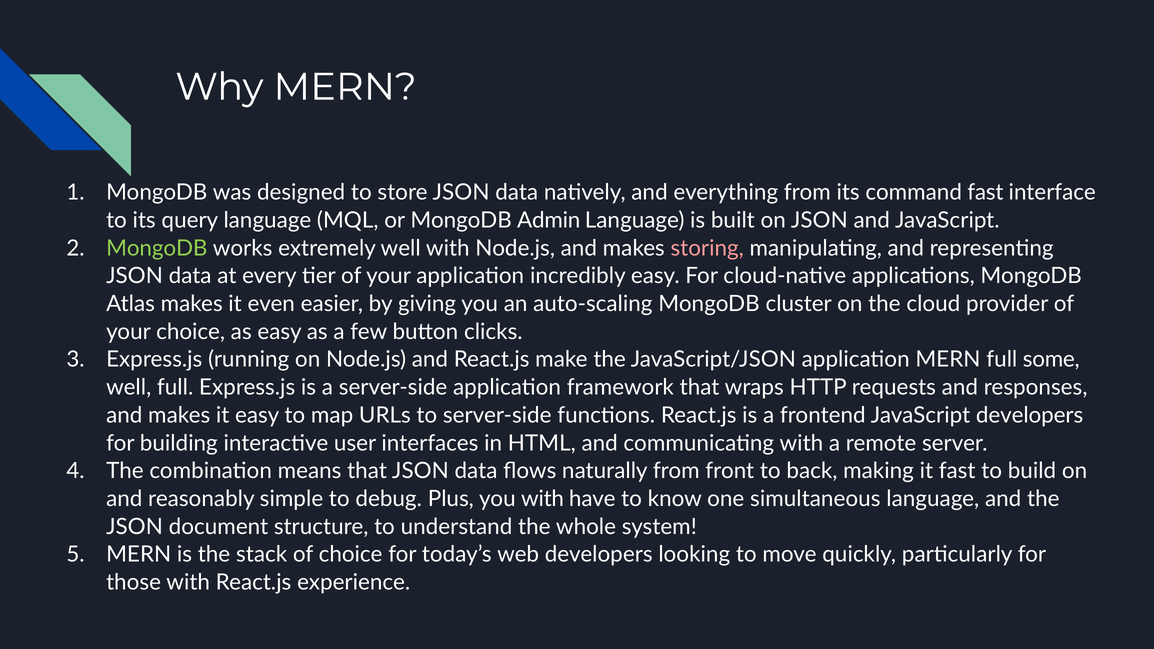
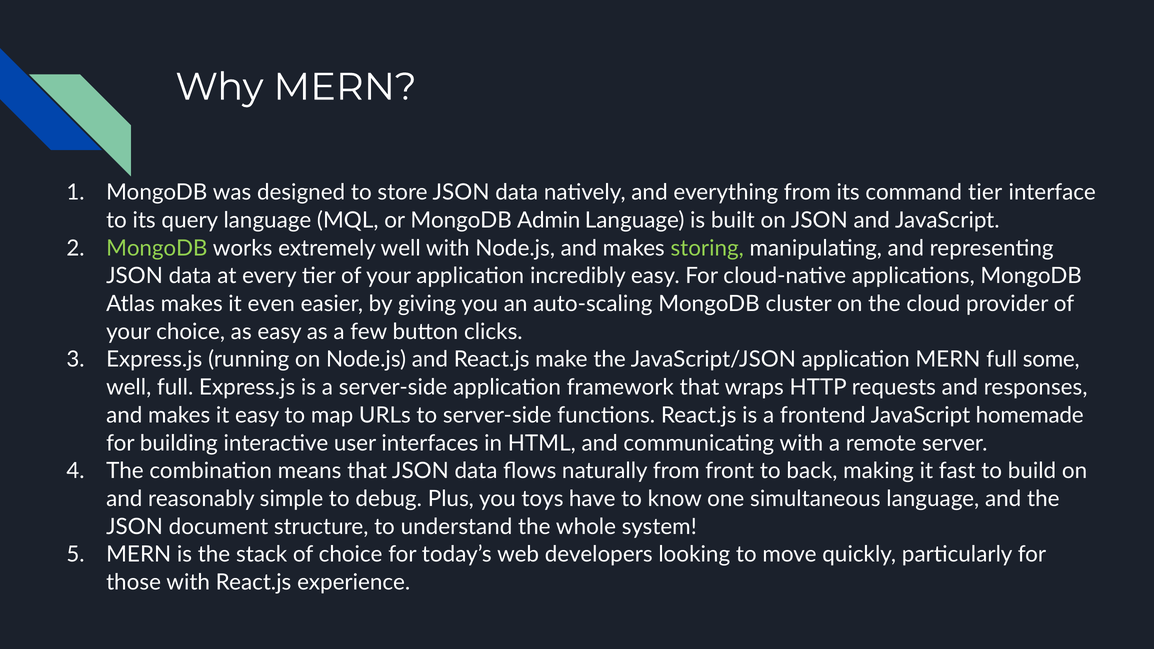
command fast: fast -> tier
storing colour: pink -> light green
JavaScript developers: developers -> homemade
you with: with -> toys
